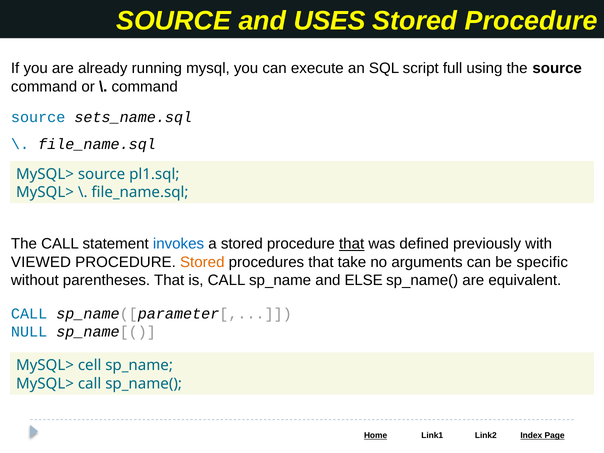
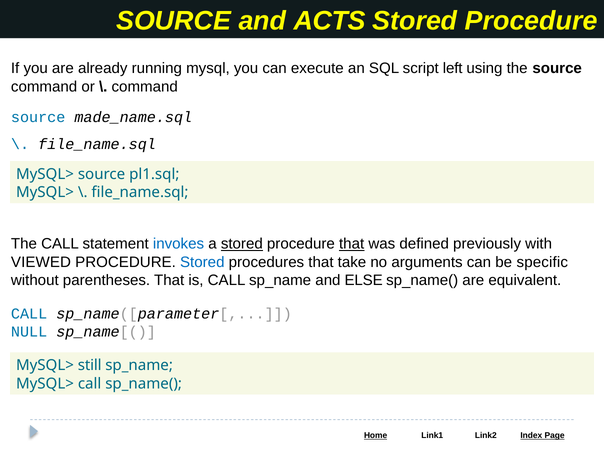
USES: USES -> ACTS
full: full -> left
sets_name.sql: sets_name.sql -> made_name.sql
stored at (242, 244) underline: none -> present
Stored at (202, 262) colour: orange -> blue
cell: cell -> still
